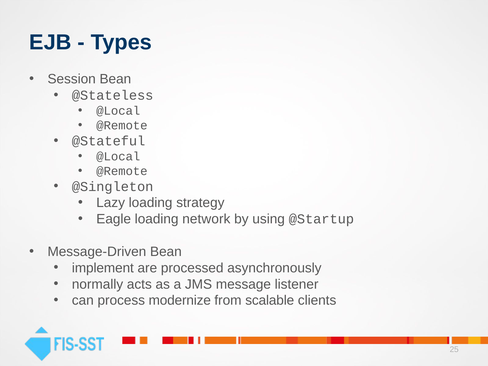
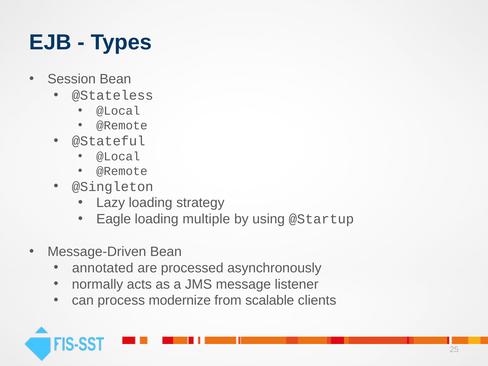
network: network -> multiple
implement: implement -> annotated
